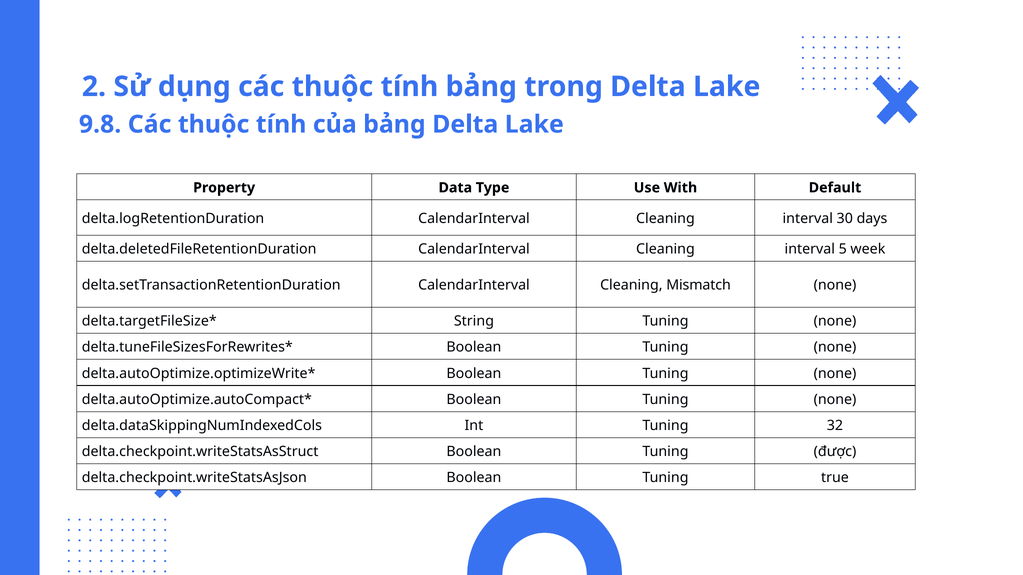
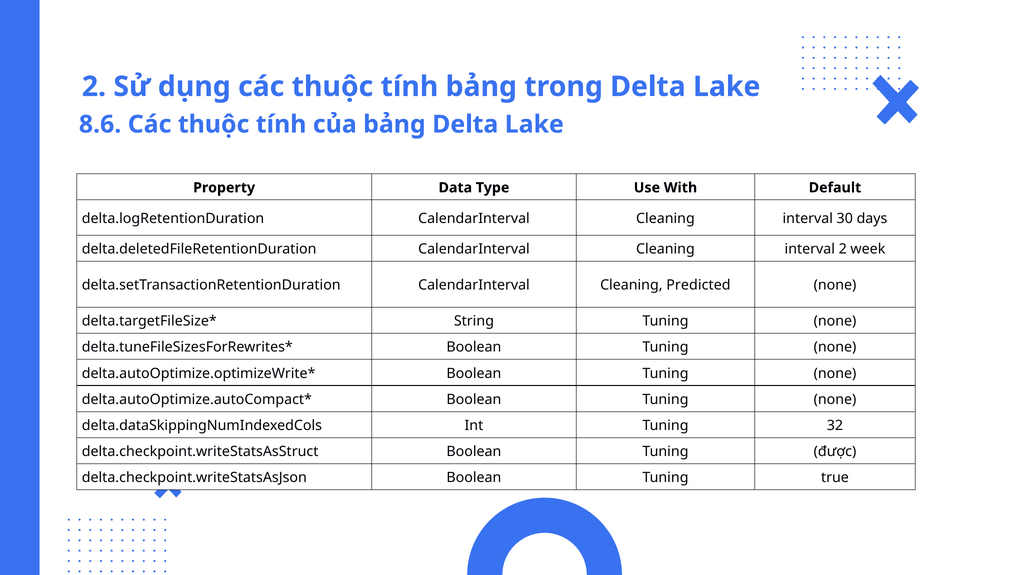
9.8: 9.8 -> 8.6
interval 5: 5 -> 2
Mismatch: Mismatch -> Predicted
